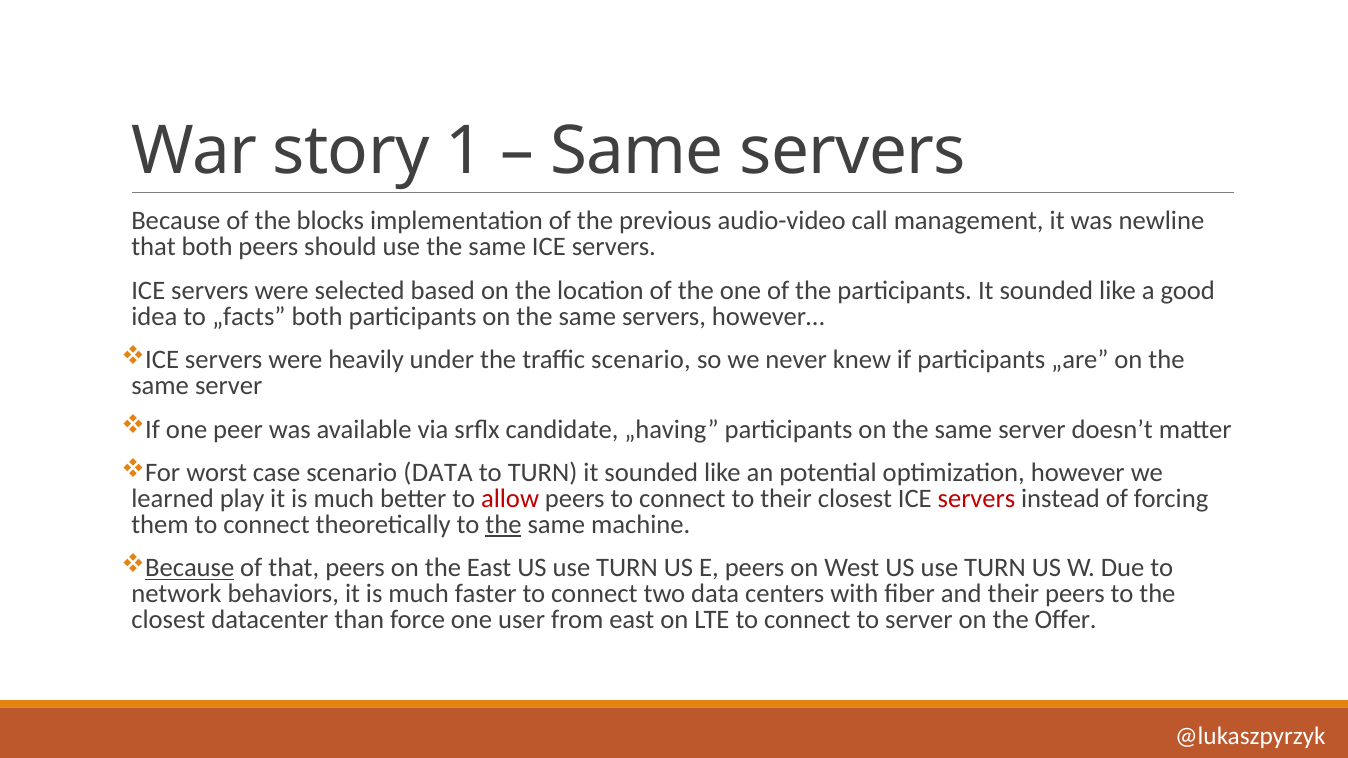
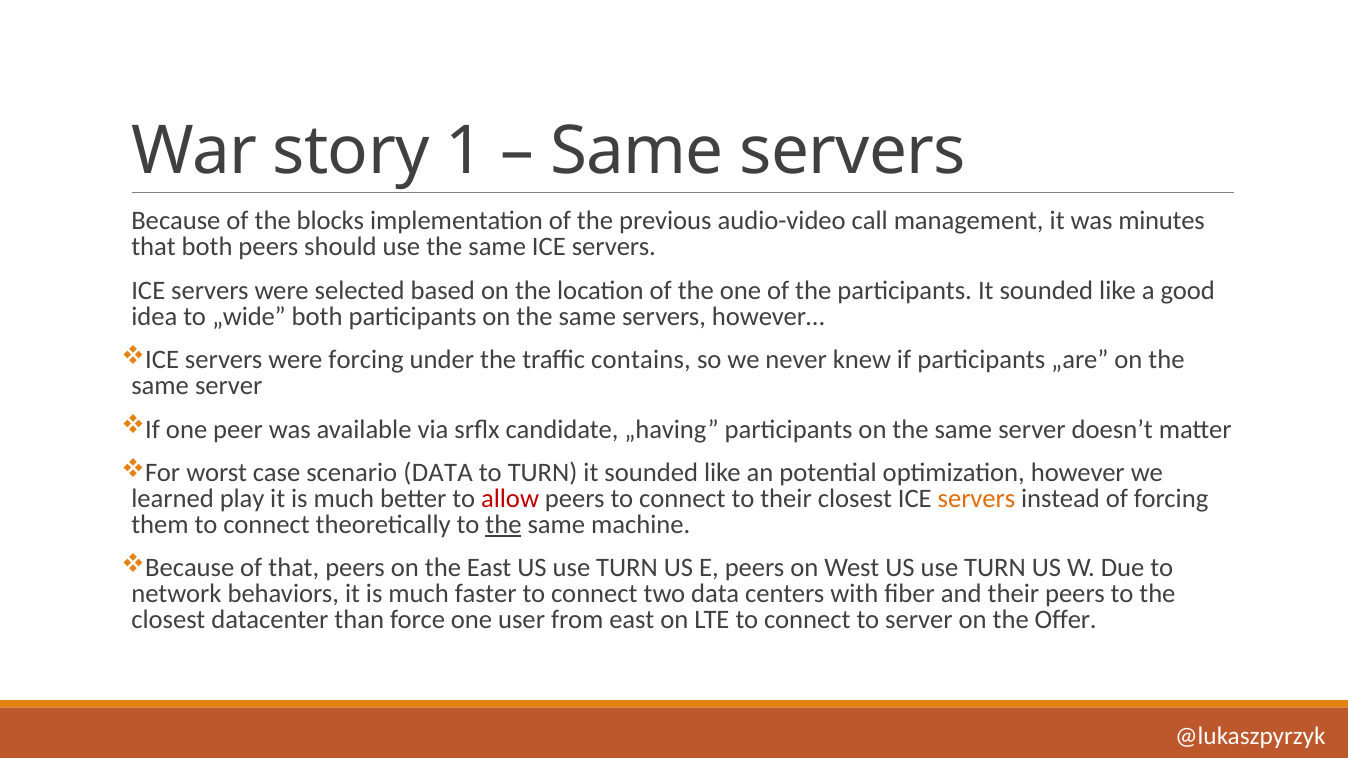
newline: newline -> minutes
„facts: „facts -> „wide
were heavily: heavily -> forcing
traffic scenario: scenario -> contains
servers at (976, 499) colour: red -> orange
Because at (190, 568) underline: present -> none
